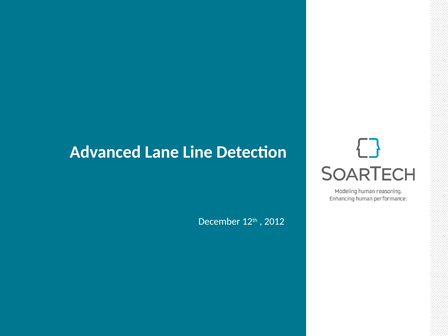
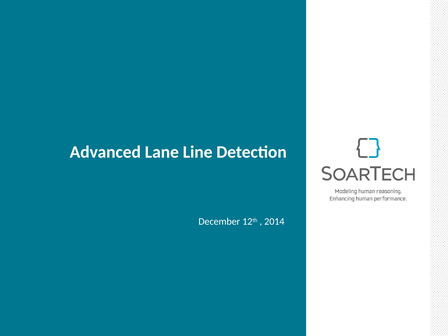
2012: 2012 -> 2014
